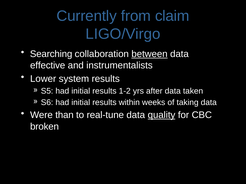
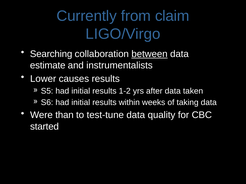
effective: effective -> estimate
system: system -> causes
real-tune: real-tune -> test-tune
quality underline: present -> none
broken: broken -> started
